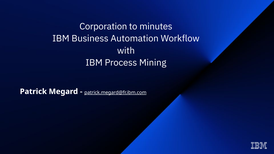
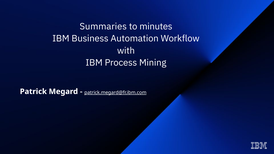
Corporation: Corporation -> Summaries
